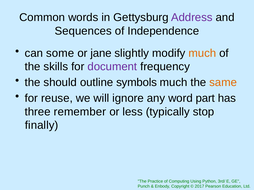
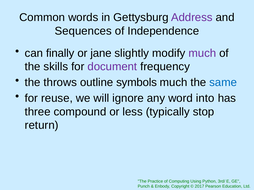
some: some -> finally
much at (202, 53) colour: orange -> purple
should: should -> throws
same colour: orange -> blue
part: part -> into
remember: remember -> compound
finally: finally -> return
